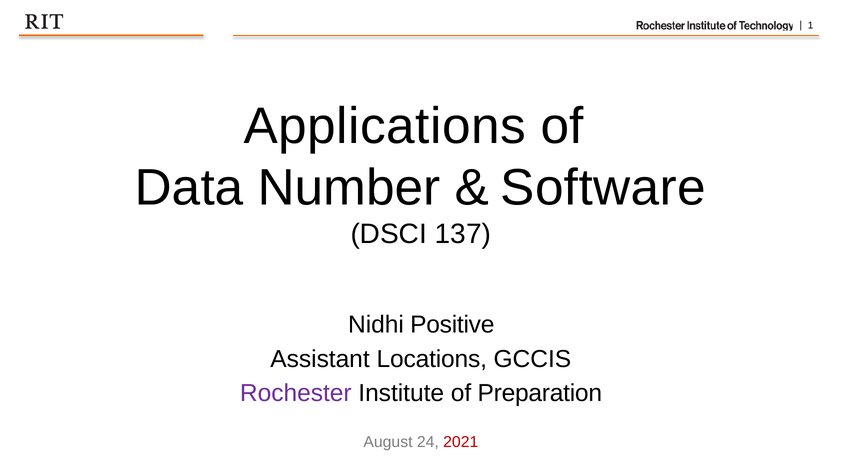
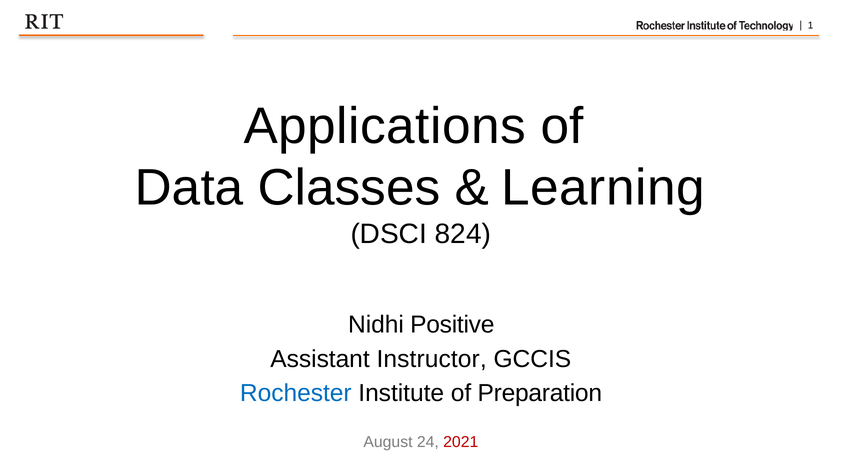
Number: Number -> Classes
Software: Software -> Learning
137: 137 -> 824
Locations: Locations -> Instructor
Rochester colour: purple -> blue
